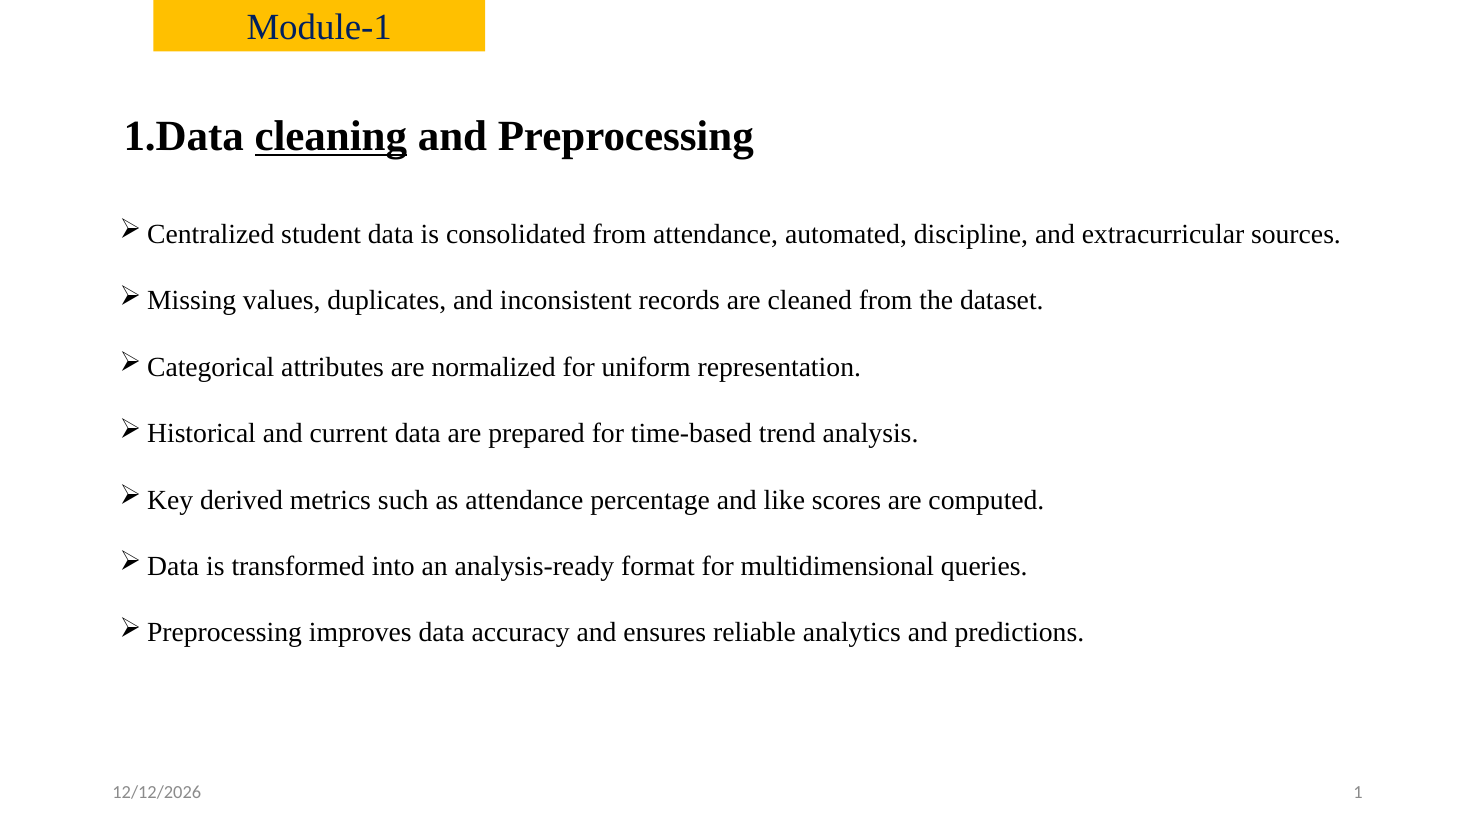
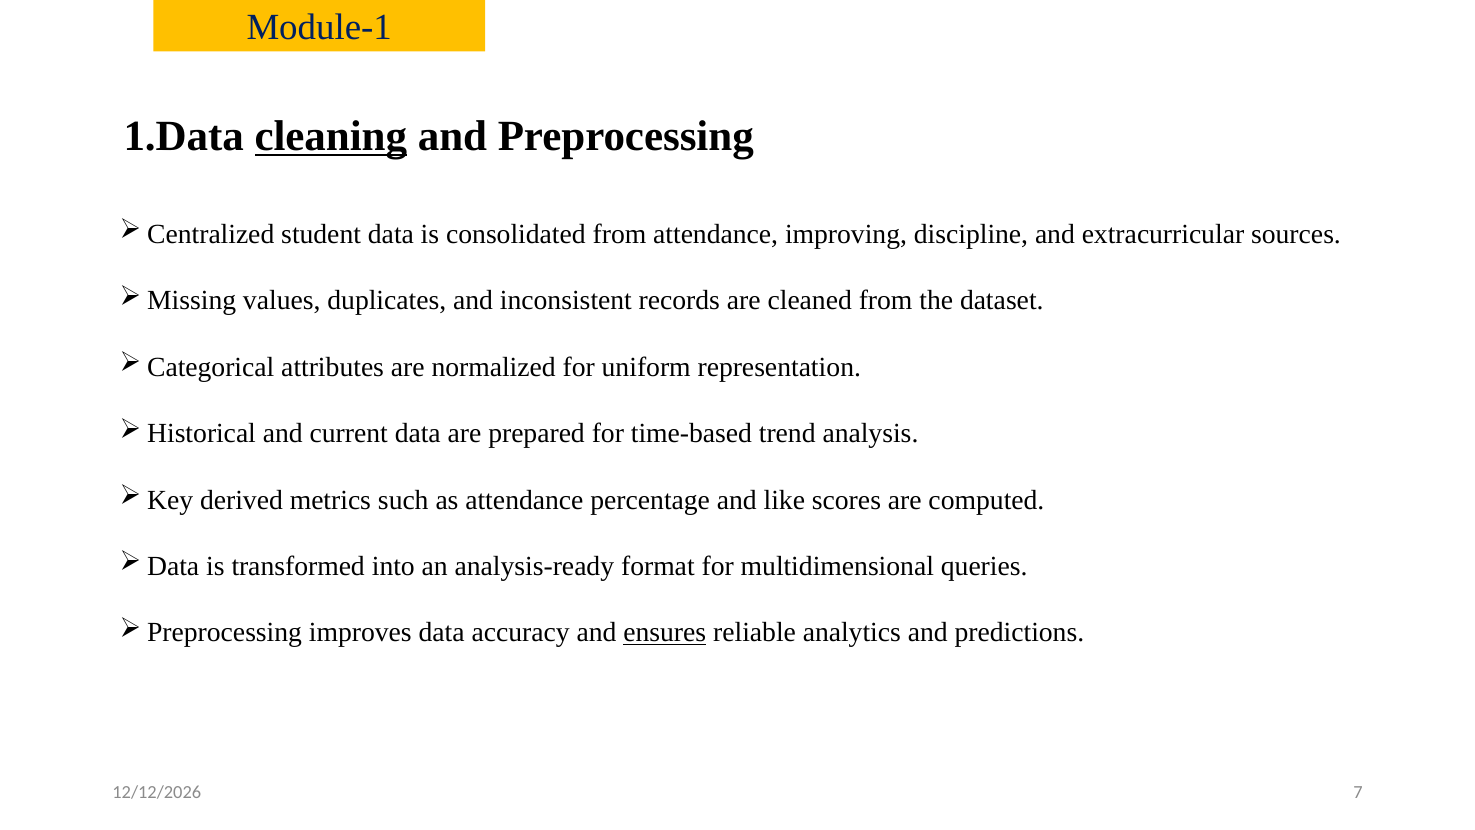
automated: automated -> improving
ensures underline: none -> present
1: 1 -> 7
